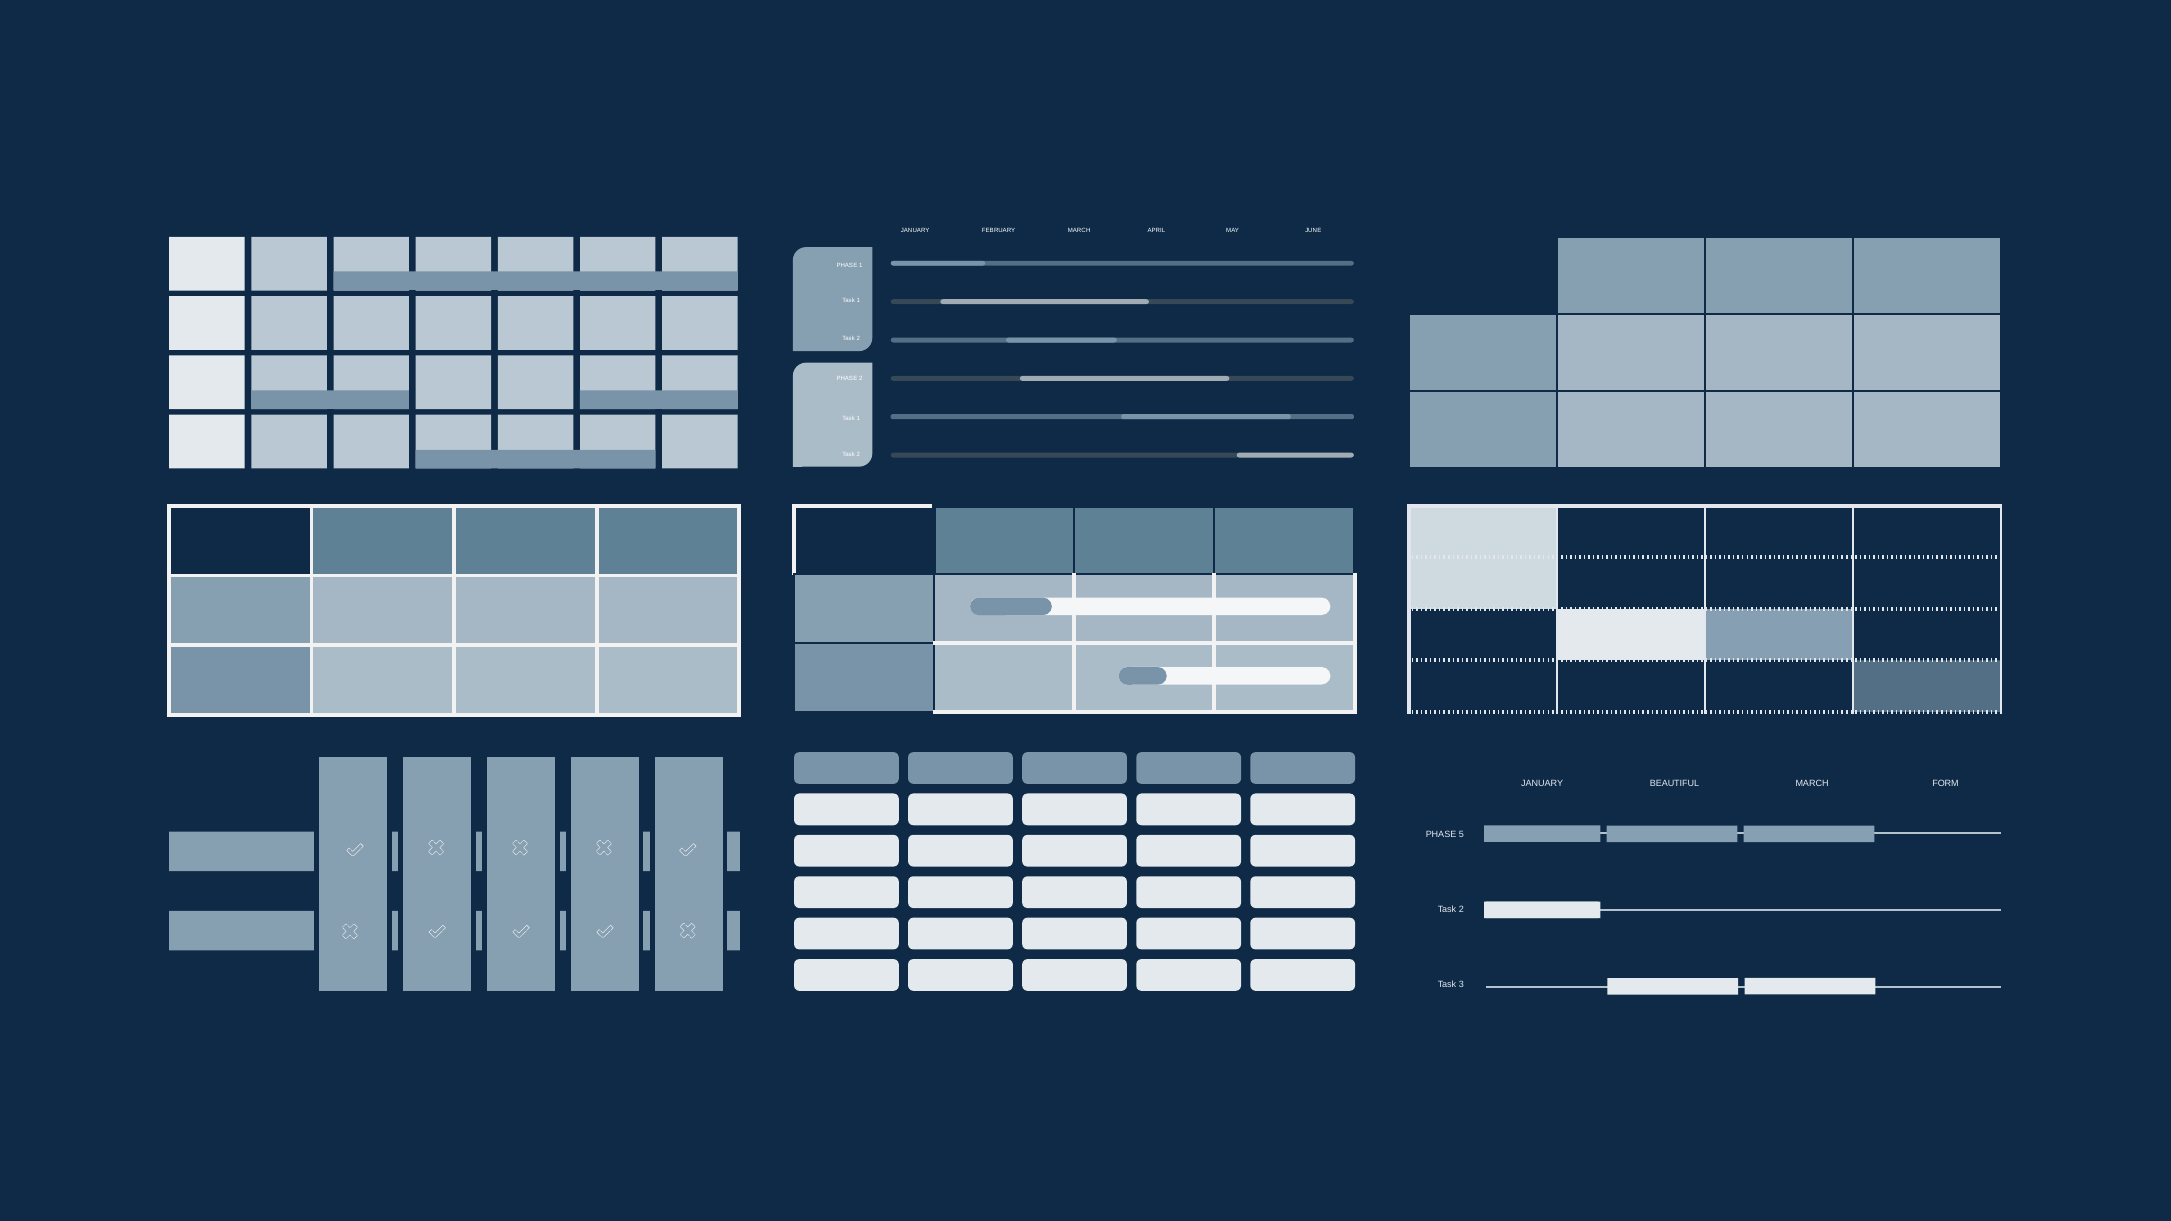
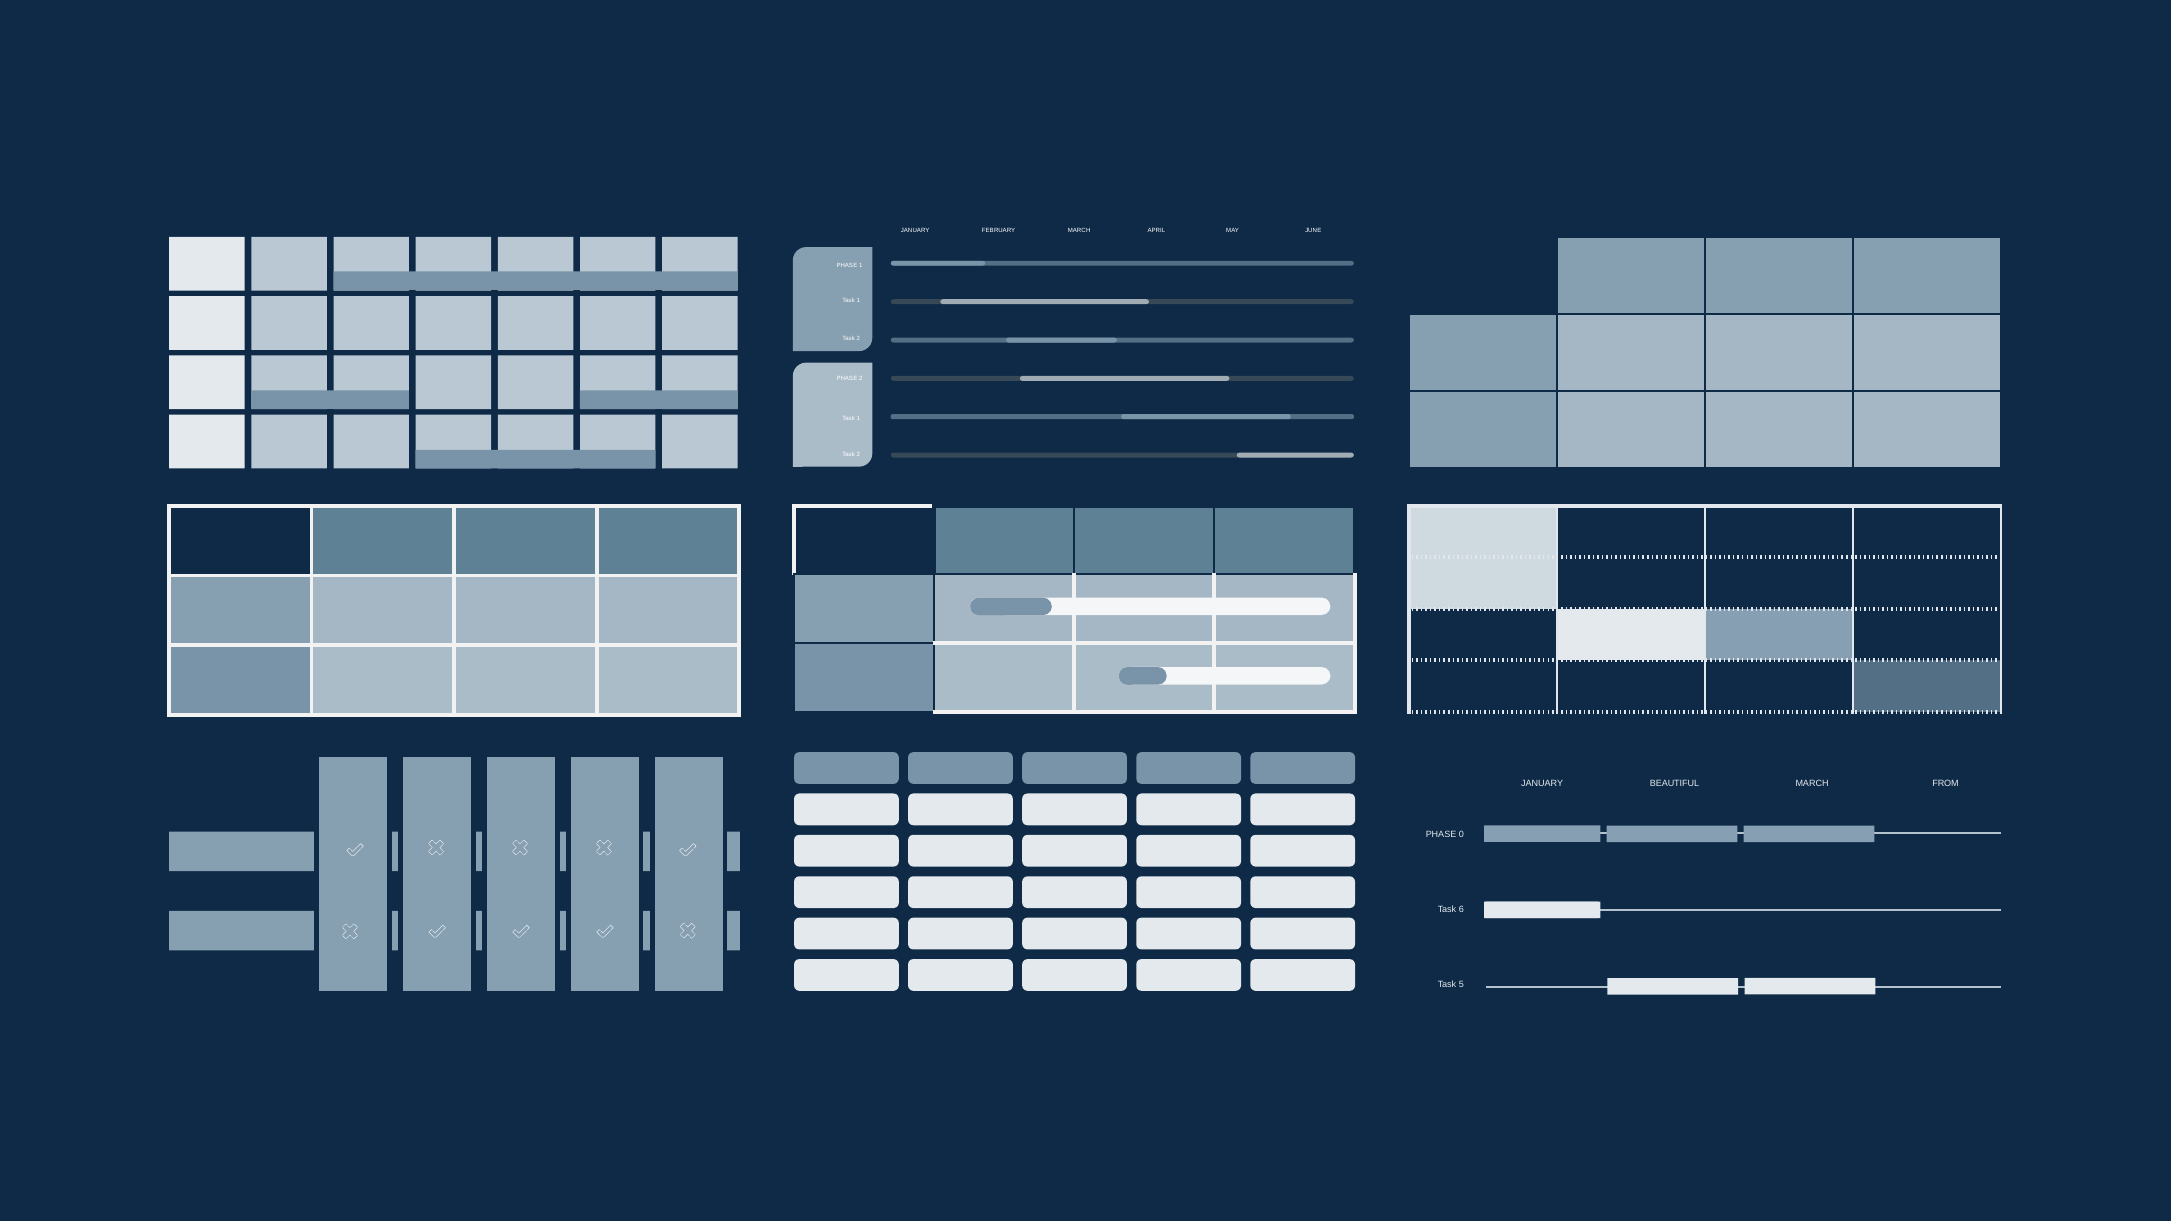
FORM: FORM -> FROM
5: 5 -> 0
2 at (1461, 909): 2 -> 6
3: 3 -> 5
